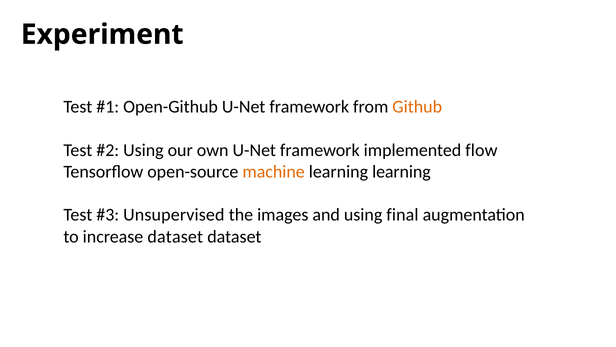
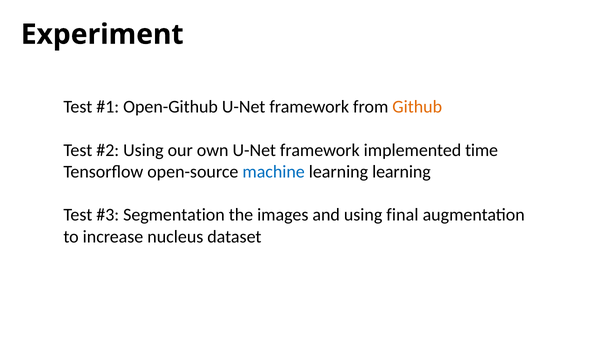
flow: flow -> time
machine colour: orange -> blue
Unsupervised: Unsupervised -> Segmentation
increase dataset: dataset -> nucleus
